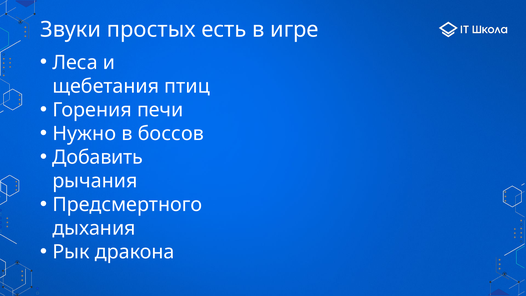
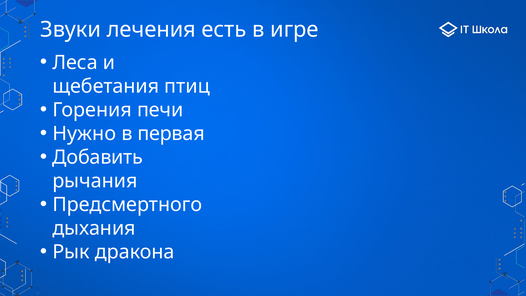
простых: простых -> лечения
боссов: боссов -> первая
